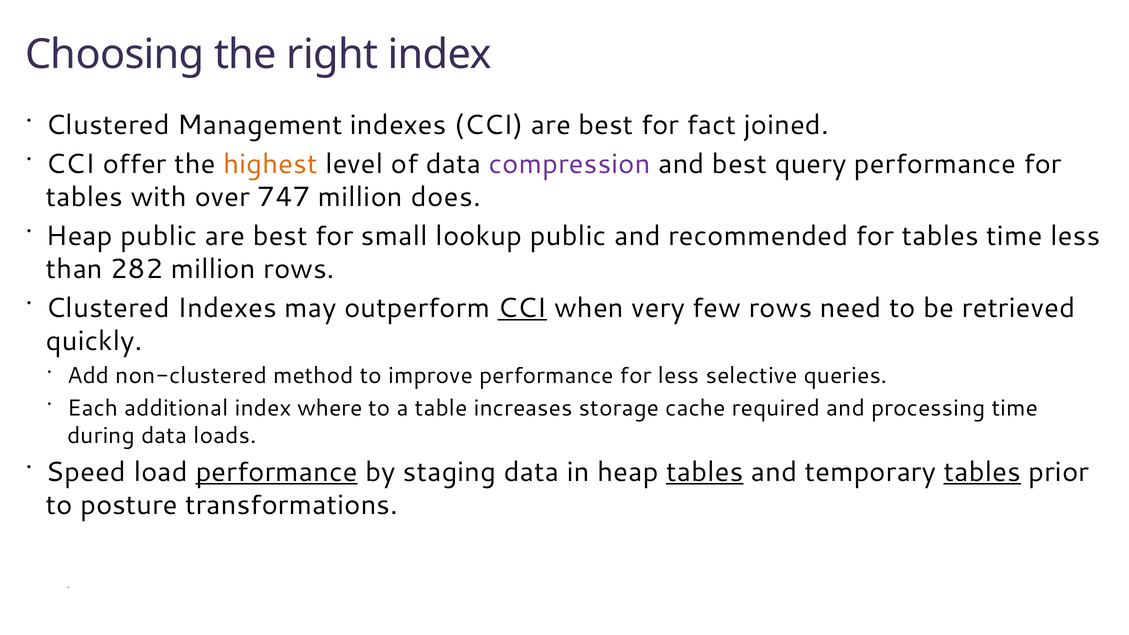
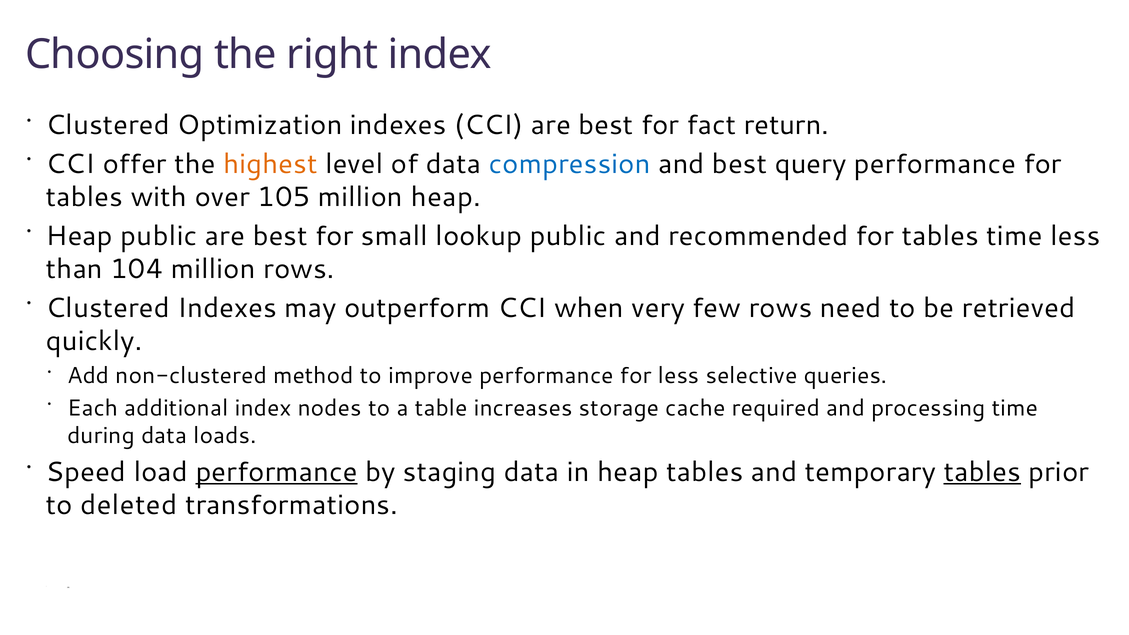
Management: Management -> Optimization
joined: joined -> return
compression colour: purple -> blue
747: 747 -> 105
million does: does -> heap
282: 282 -> 104
CCI at (522, 308) underline: present -> none
where: where -> nodes
tables at (705, 472) underline: present -> none
posture: posture -> deleted
